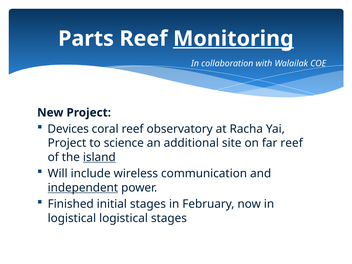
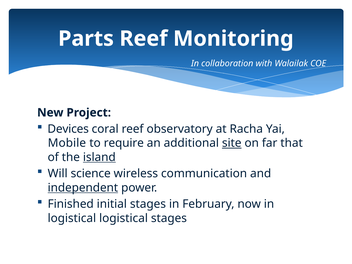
Monitoring underline: present -> none
Project at (67, 143): Project -> Mobile
science: science -> require
site underline: none -> present
far reef: reef -> that
include: include -> science
